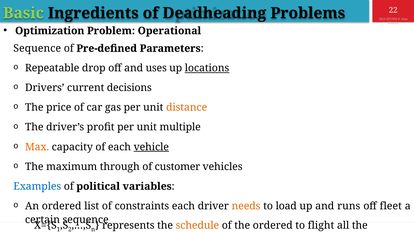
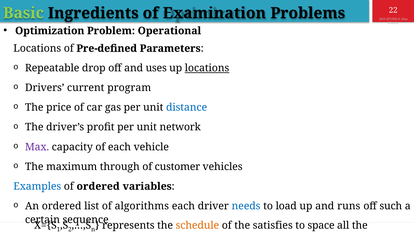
Deadheading: Deadheading -> Examination
Sequence at (37, 48): Sequence -> Locations
decisions: decisions -> program
distance colour: orange -> blue
multiple: multiple -> network
Max colour: orange -> purple
vehicle underline: present -> none
of political: political -> ordered
constraints: constraints -> algorithms
needs colour: orange -> blue
fleet: fleet -> such
the ordered: ordered -> satisfies
flight: flight -> space
